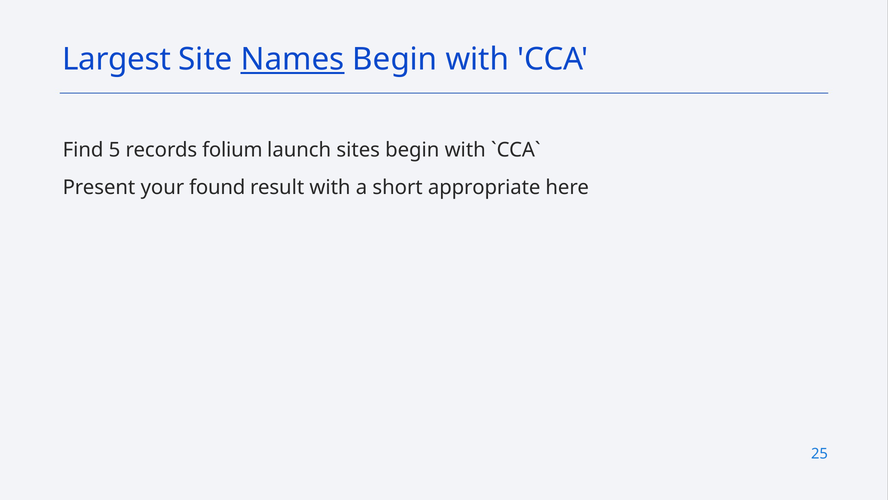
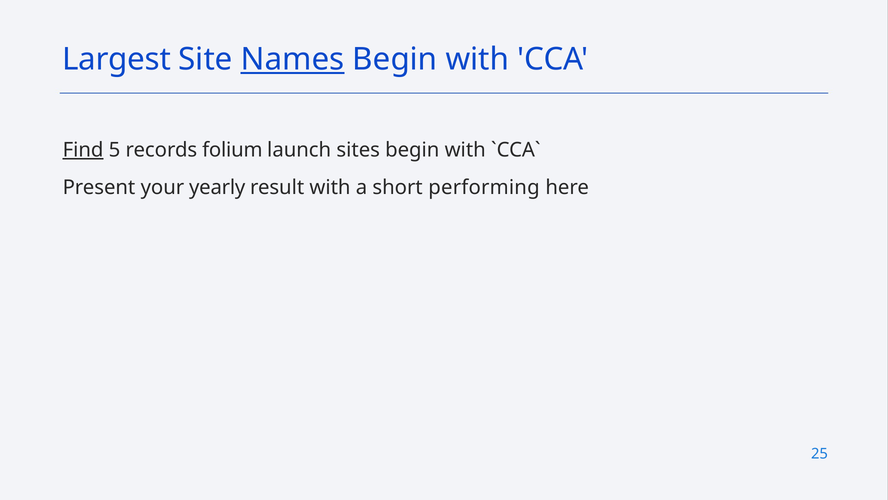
Find underline: none -> present
found: found -> yearly
appropriate: appropriate -> performing
